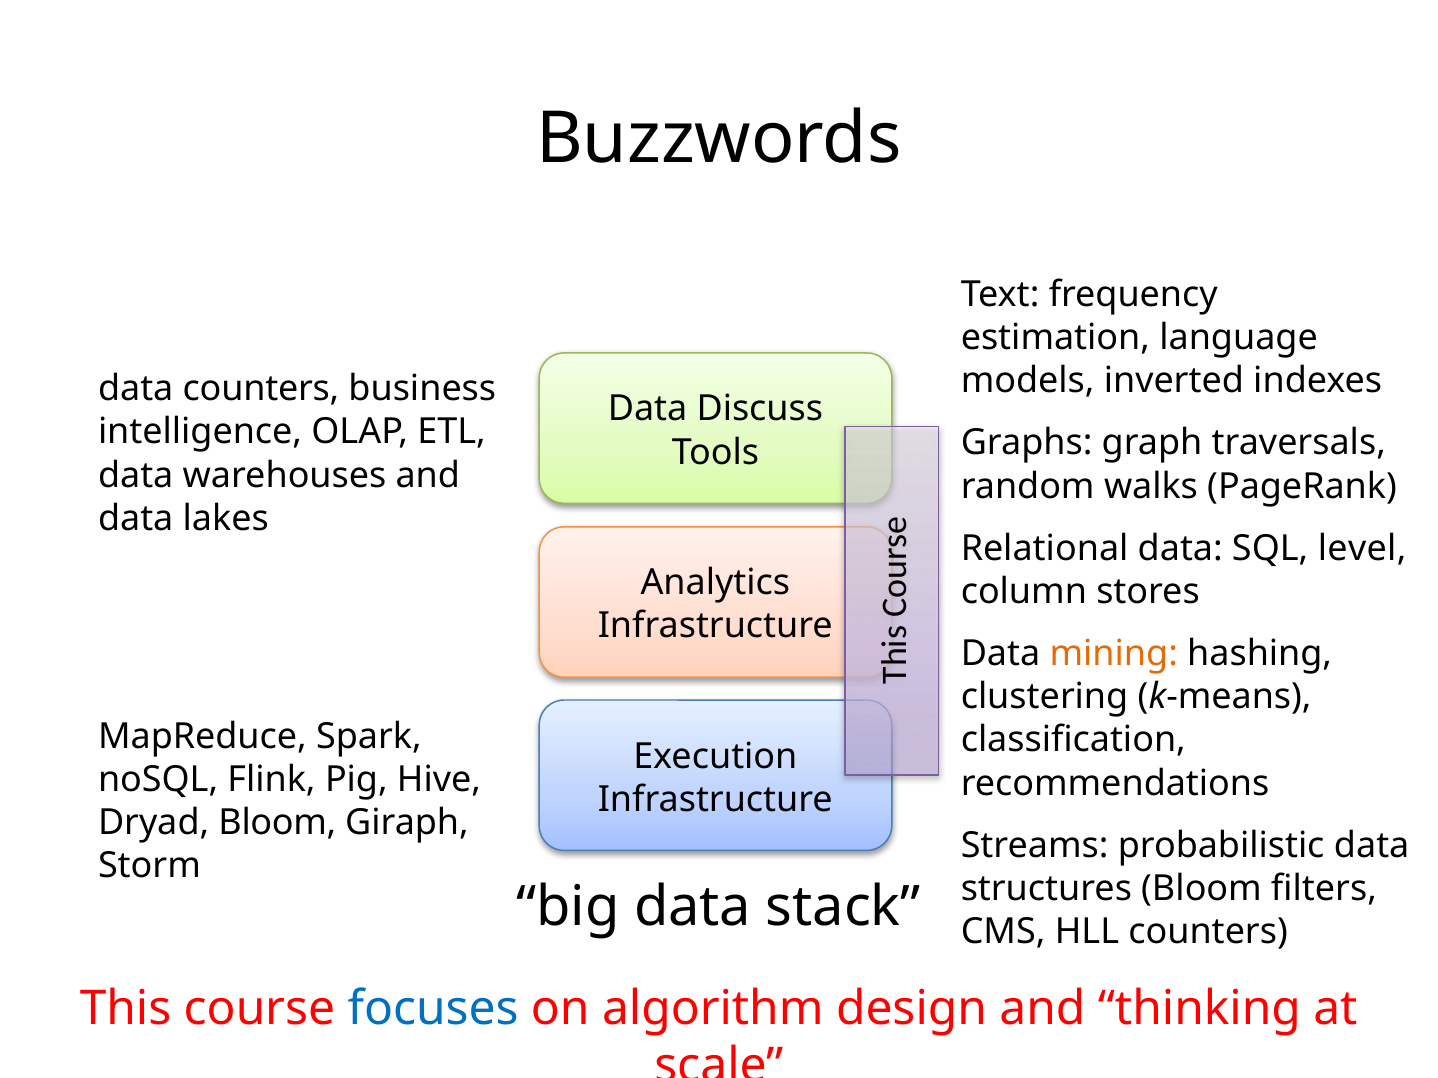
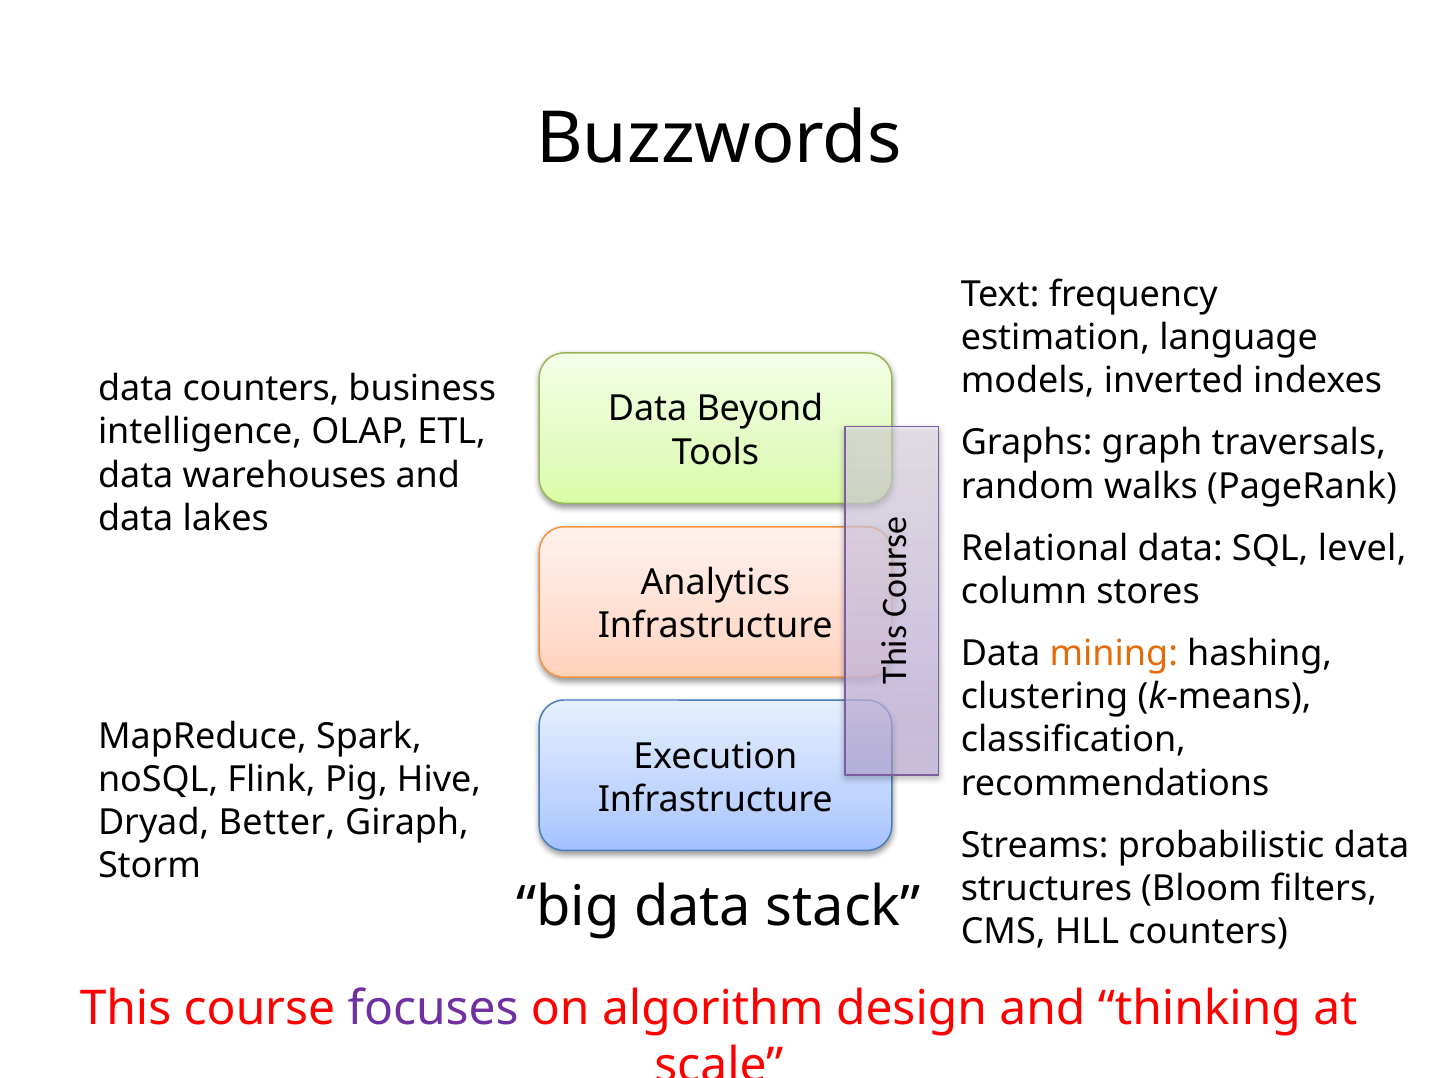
Discuss: Discuss -> Beyond
Dryad Bloom: Bloom -> Better
focuses colour: blue -> purple
